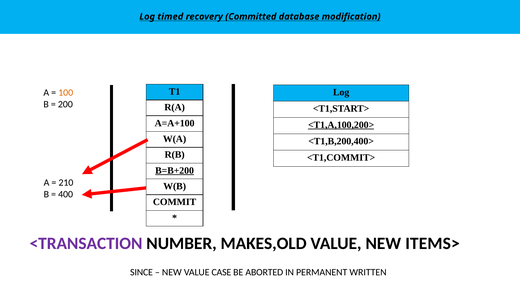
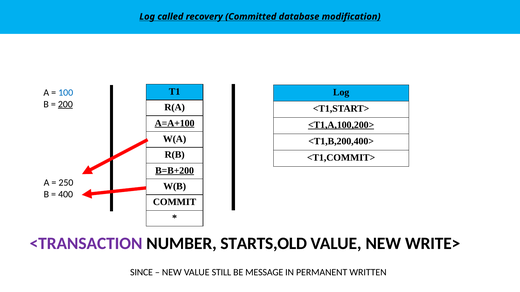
timed: timed -> called
100 colour: orange -> blue
200 underline: none -> present
A=A+100 underline: none -> present
210: 210 -> 250
MAKES,OLD: MAKES,OLD -> STARTS,OLD
ITEMS>: ITEMS> -> WRITE>
CASE: CASE -> STILL
ABORTED: ABORTED -> MESSAGE
